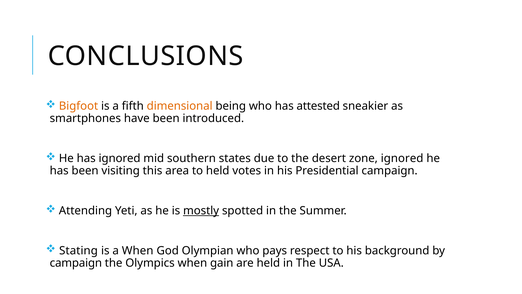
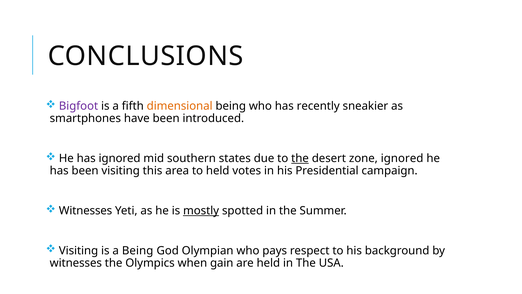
Bigfoot colour: orange -> purple
attested: attested -> recently
the at (300, 158) underline: none -> present
Attending at (86, 210): Attending -> Witnesses
Stating at (78, 250): Stating -> Visiting
a When: When -> Being
campaign at (76, 263): campaign -> witnesses
